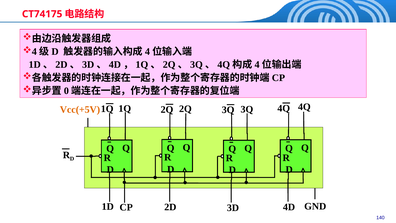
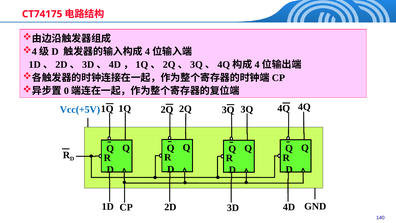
Vcc(+5V colour: orange -> blue
